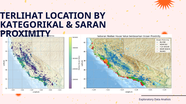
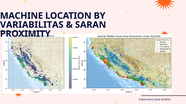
TERLIHAT: TERLIHAT -> MACHINE
KATEGORIKAL: KATEGORIKAL -> VARIABILITAS
